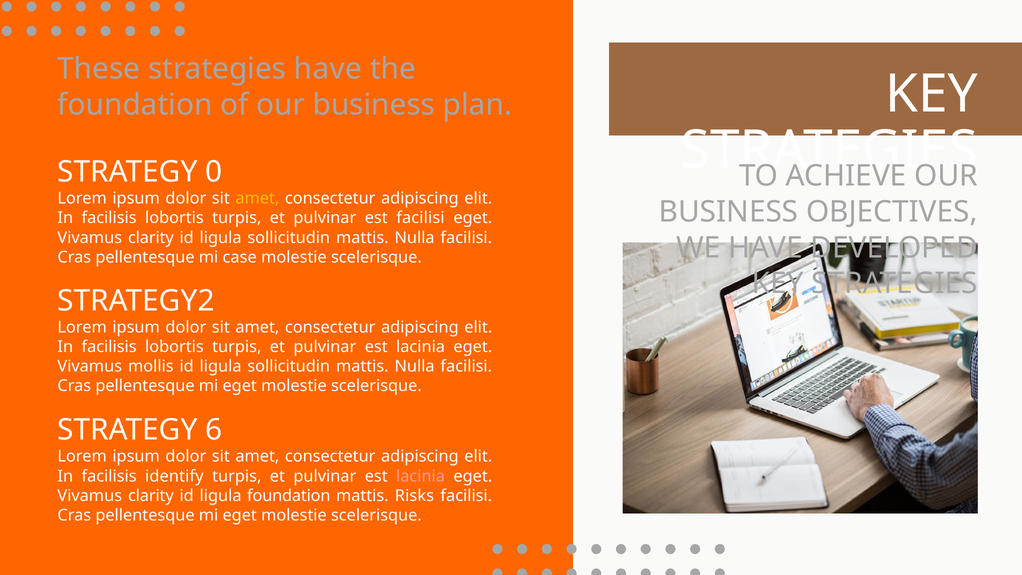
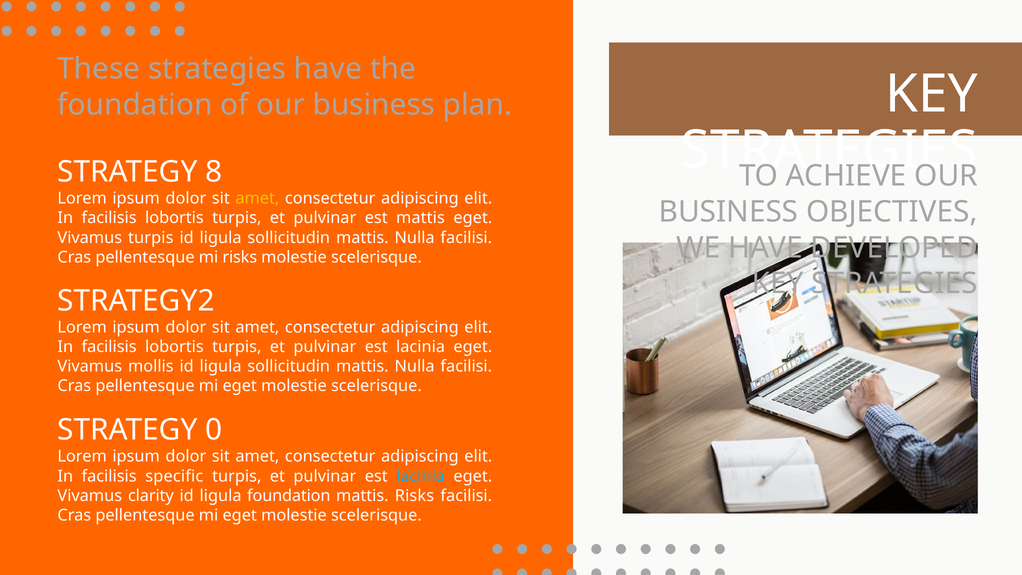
0: 0 -> 8
est facilisi: facilisi -> mattis
clarity at (151, 238): clarity -> turpis
mi case: case -> risks
6: 6 -> 0
identify: identify -> specific
lacinia at (421, 476) colour: pink -> light blue
